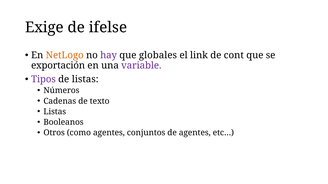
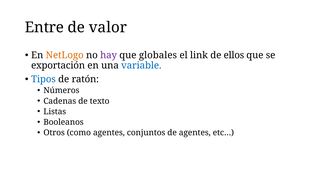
Exige: Exige -> Entre
ifelse: ifelse -> valor
cont: cont -> ellos
variable colour: purple -> blue
Tipos colour: purple -> blue
de listas: listas -> ratón
